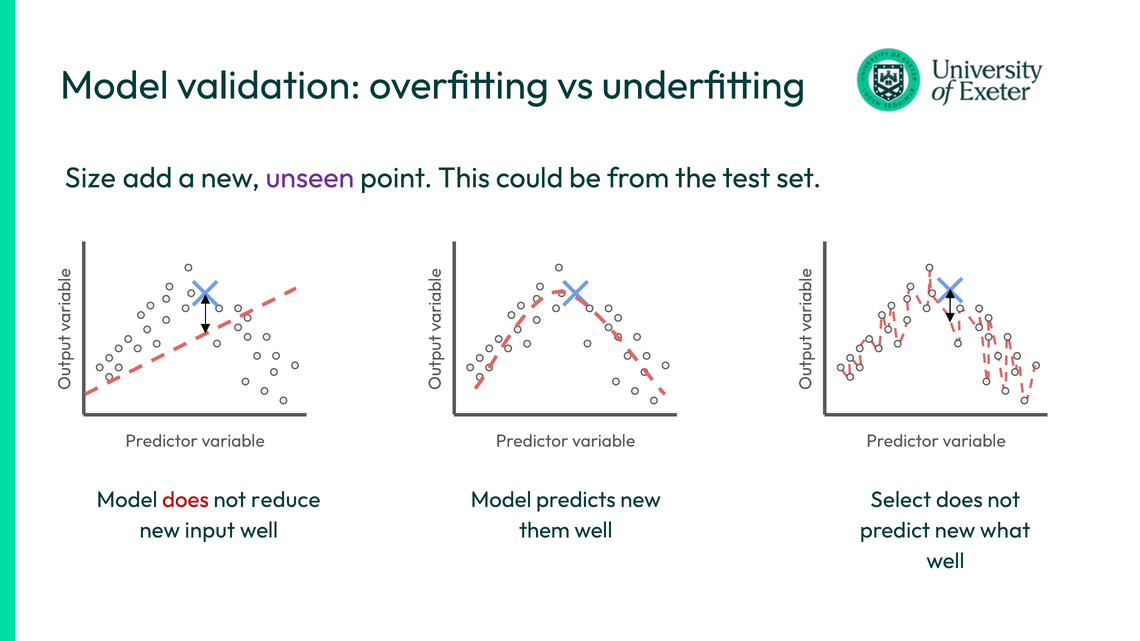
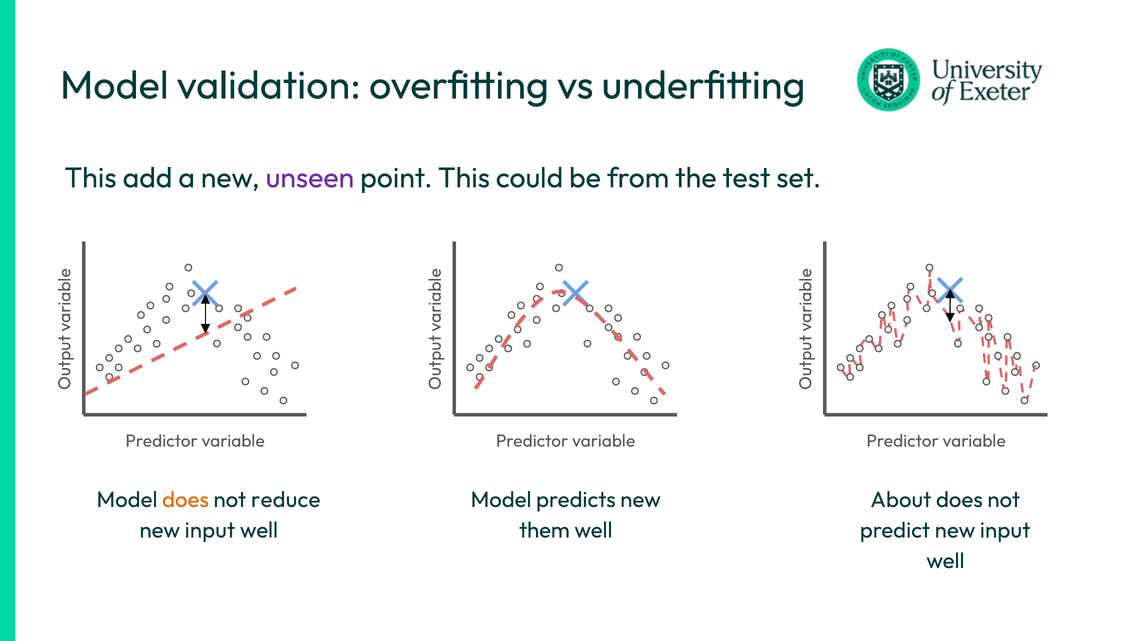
Size at (90, 178): Size -> This
does at (185, 500) colour: red -> orange
Select: Select -> About
predict new what: what -> input
